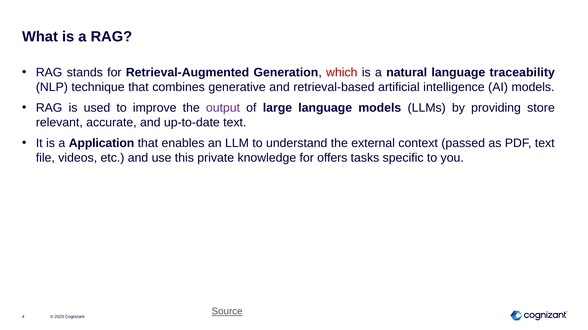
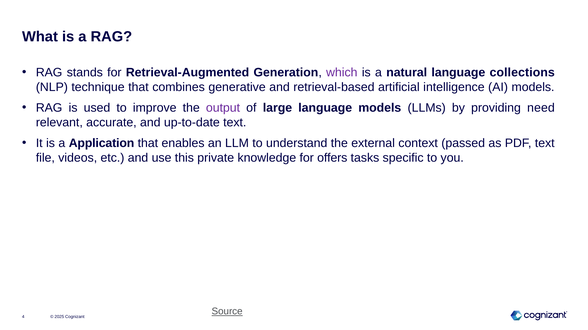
which colour: red -> purple
traceability: traceability -> collections
store: store -> need
